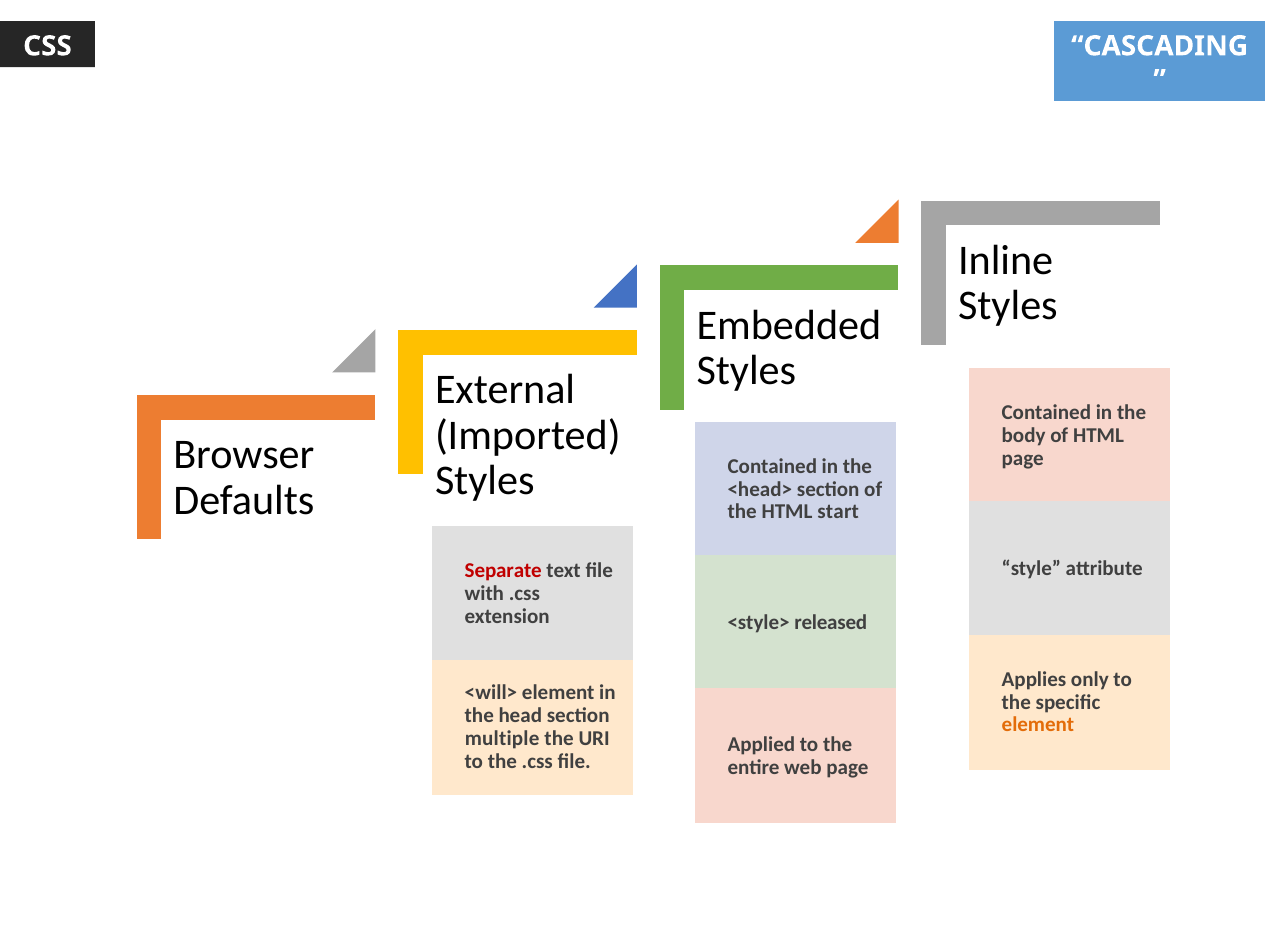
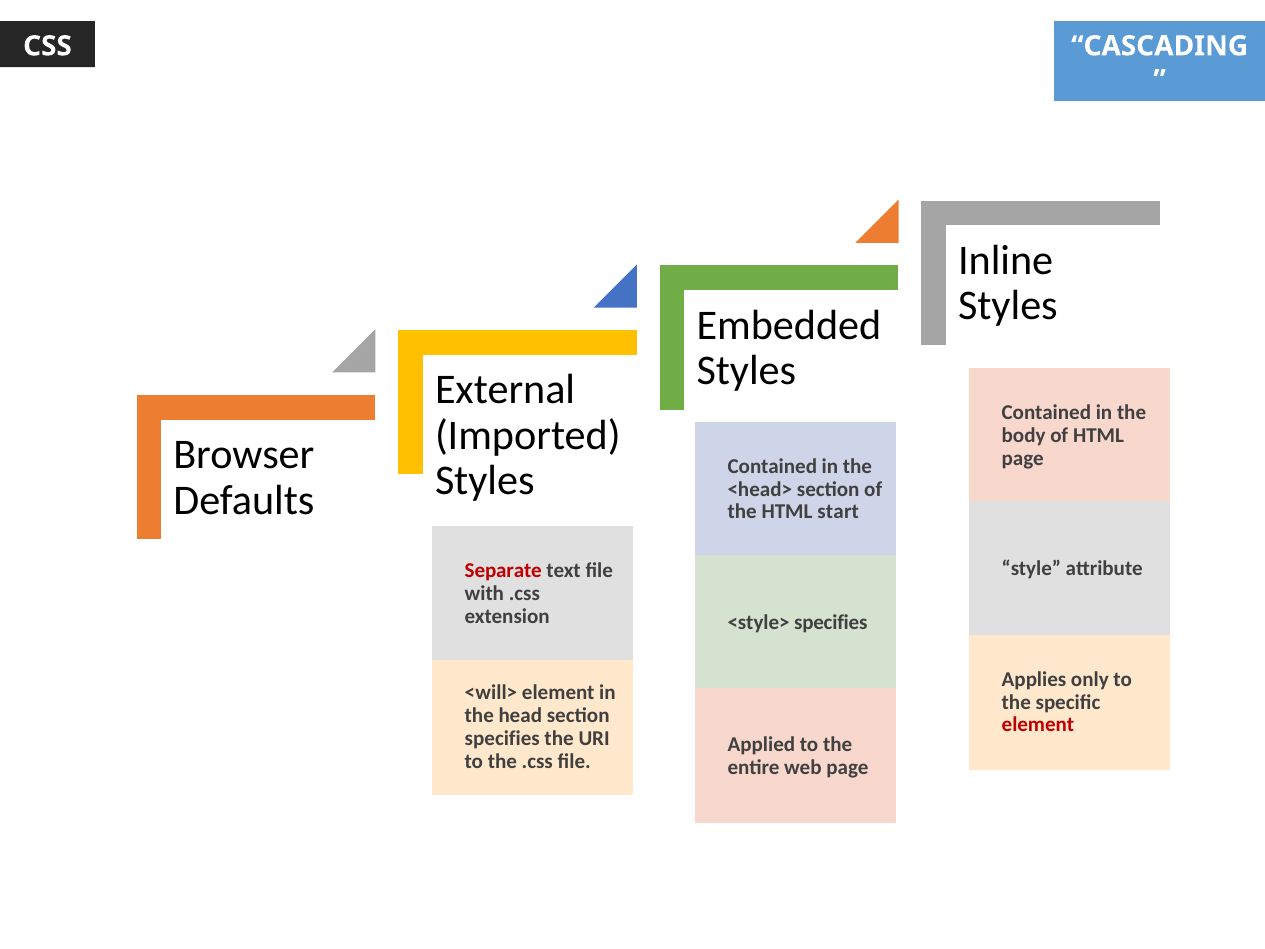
<style> released: released -> specifies
element at (1038, 725) colour: orange -> red
multiple at (502, 738): multiple -> specifies
